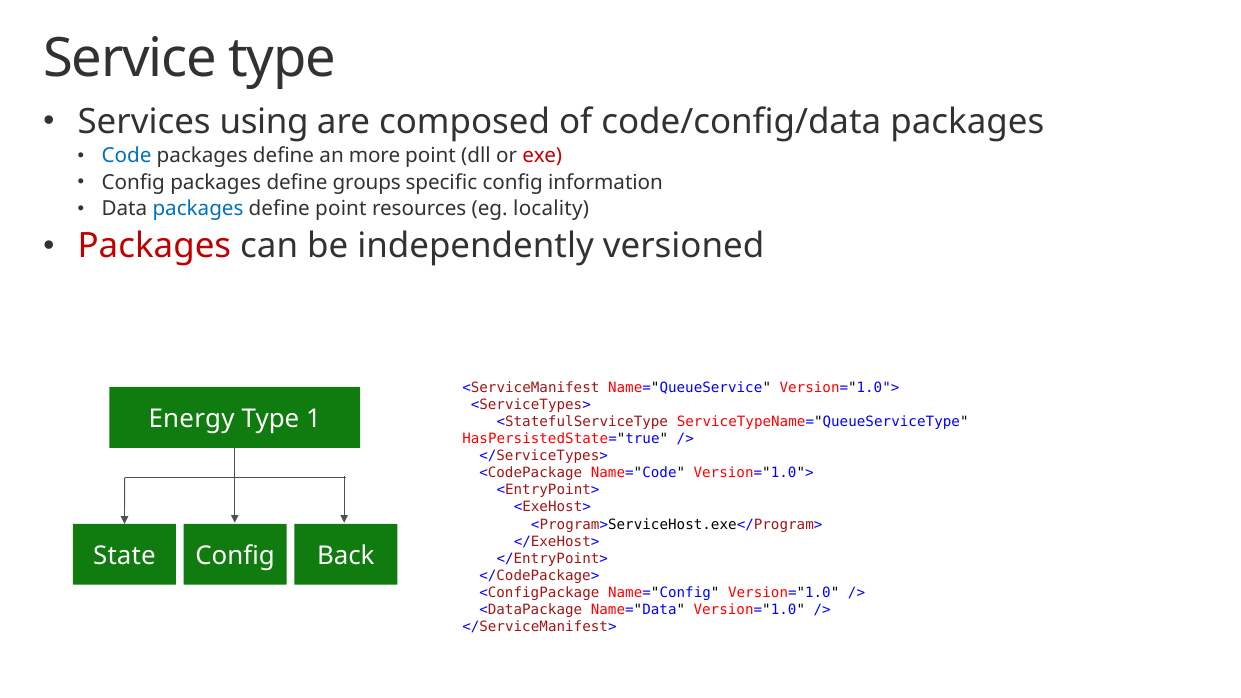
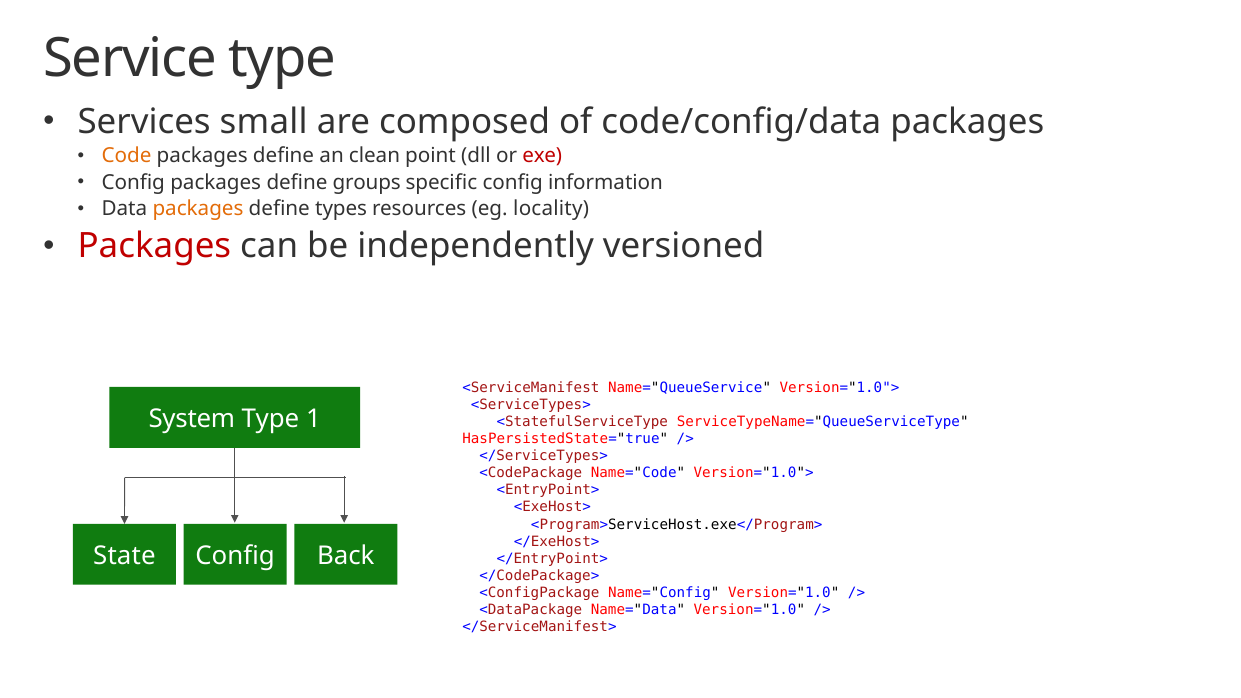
using: using -> small
Code colour: blue -> orange
more: more -> clean
packages at (198, 209) colour: blue -> orange
define point: point -> types
Energy: Energy -> System
